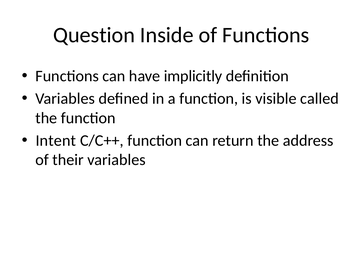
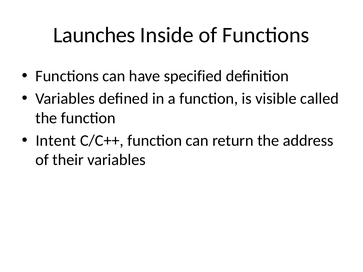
Question: Question -> Launches
implicitly: implicitly -> specified
